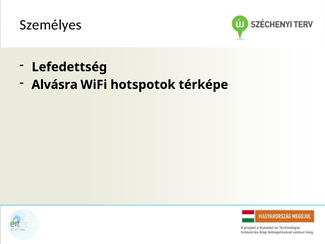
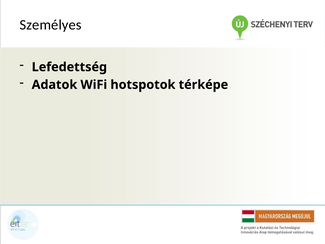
Alvásra: Alvásra -> Adatok
